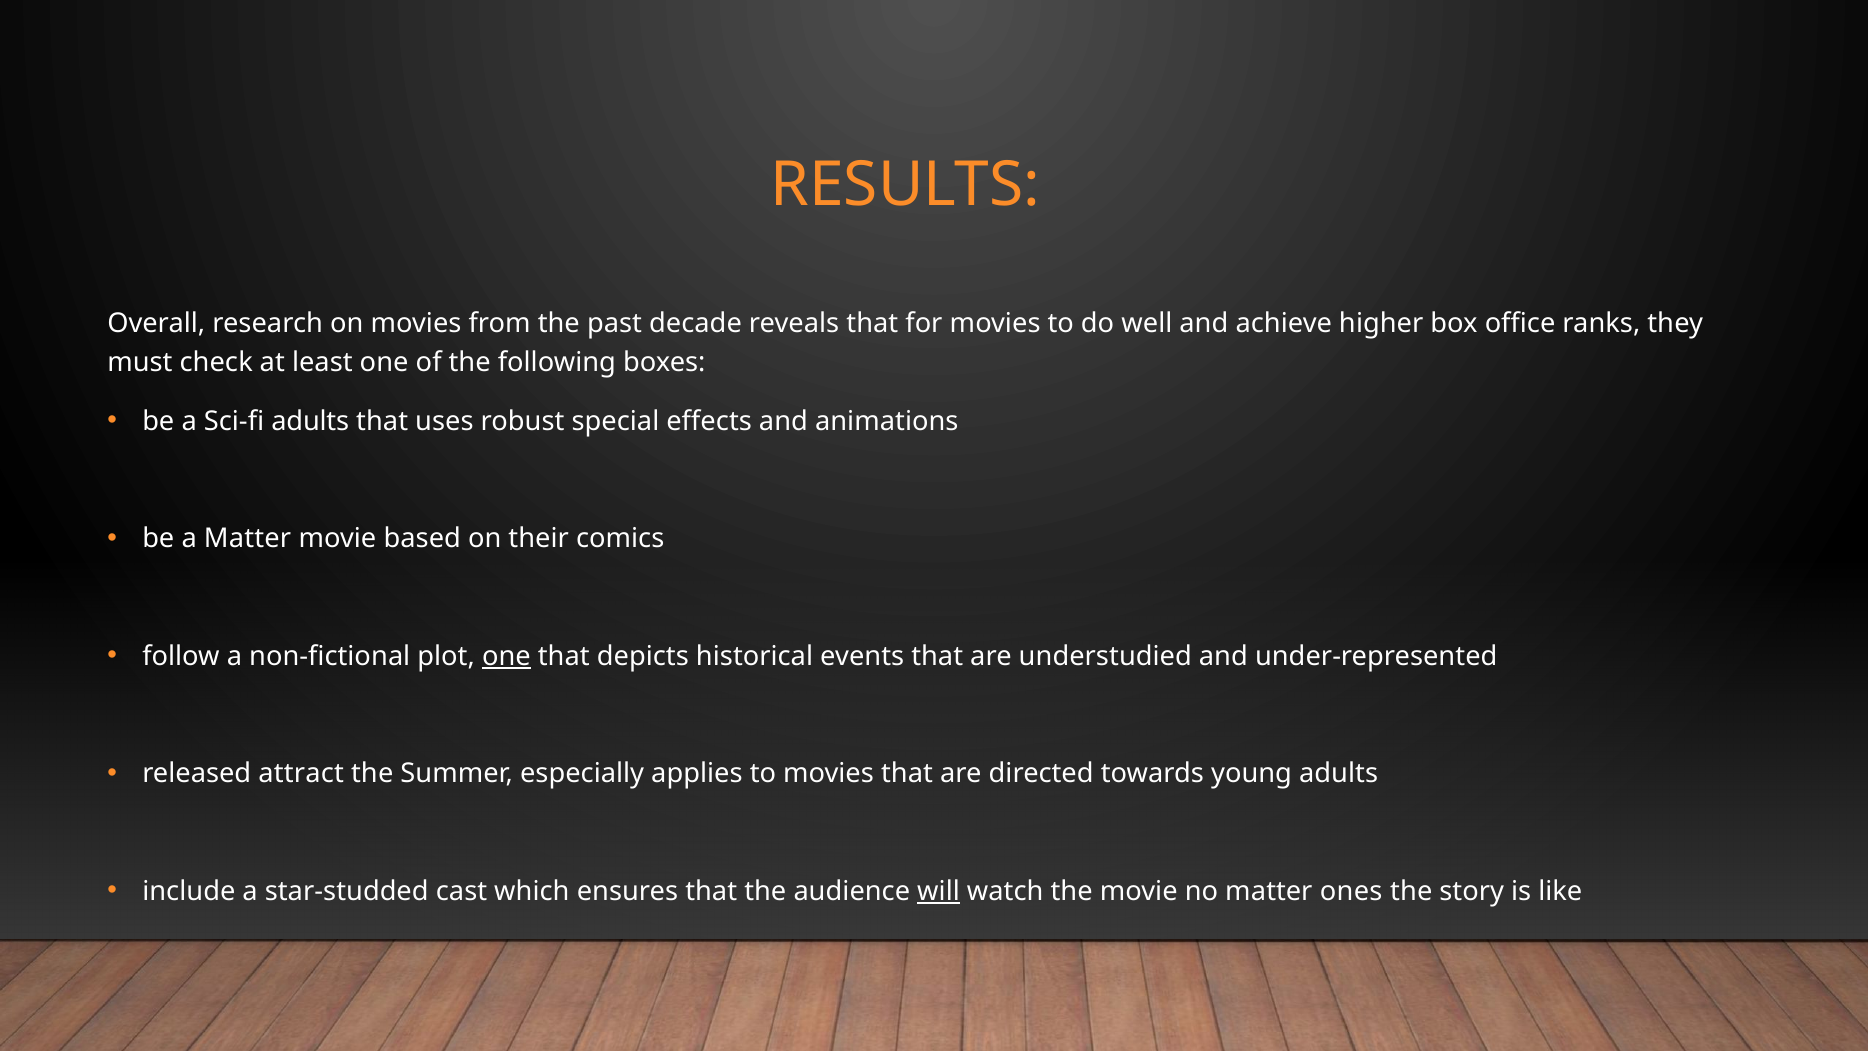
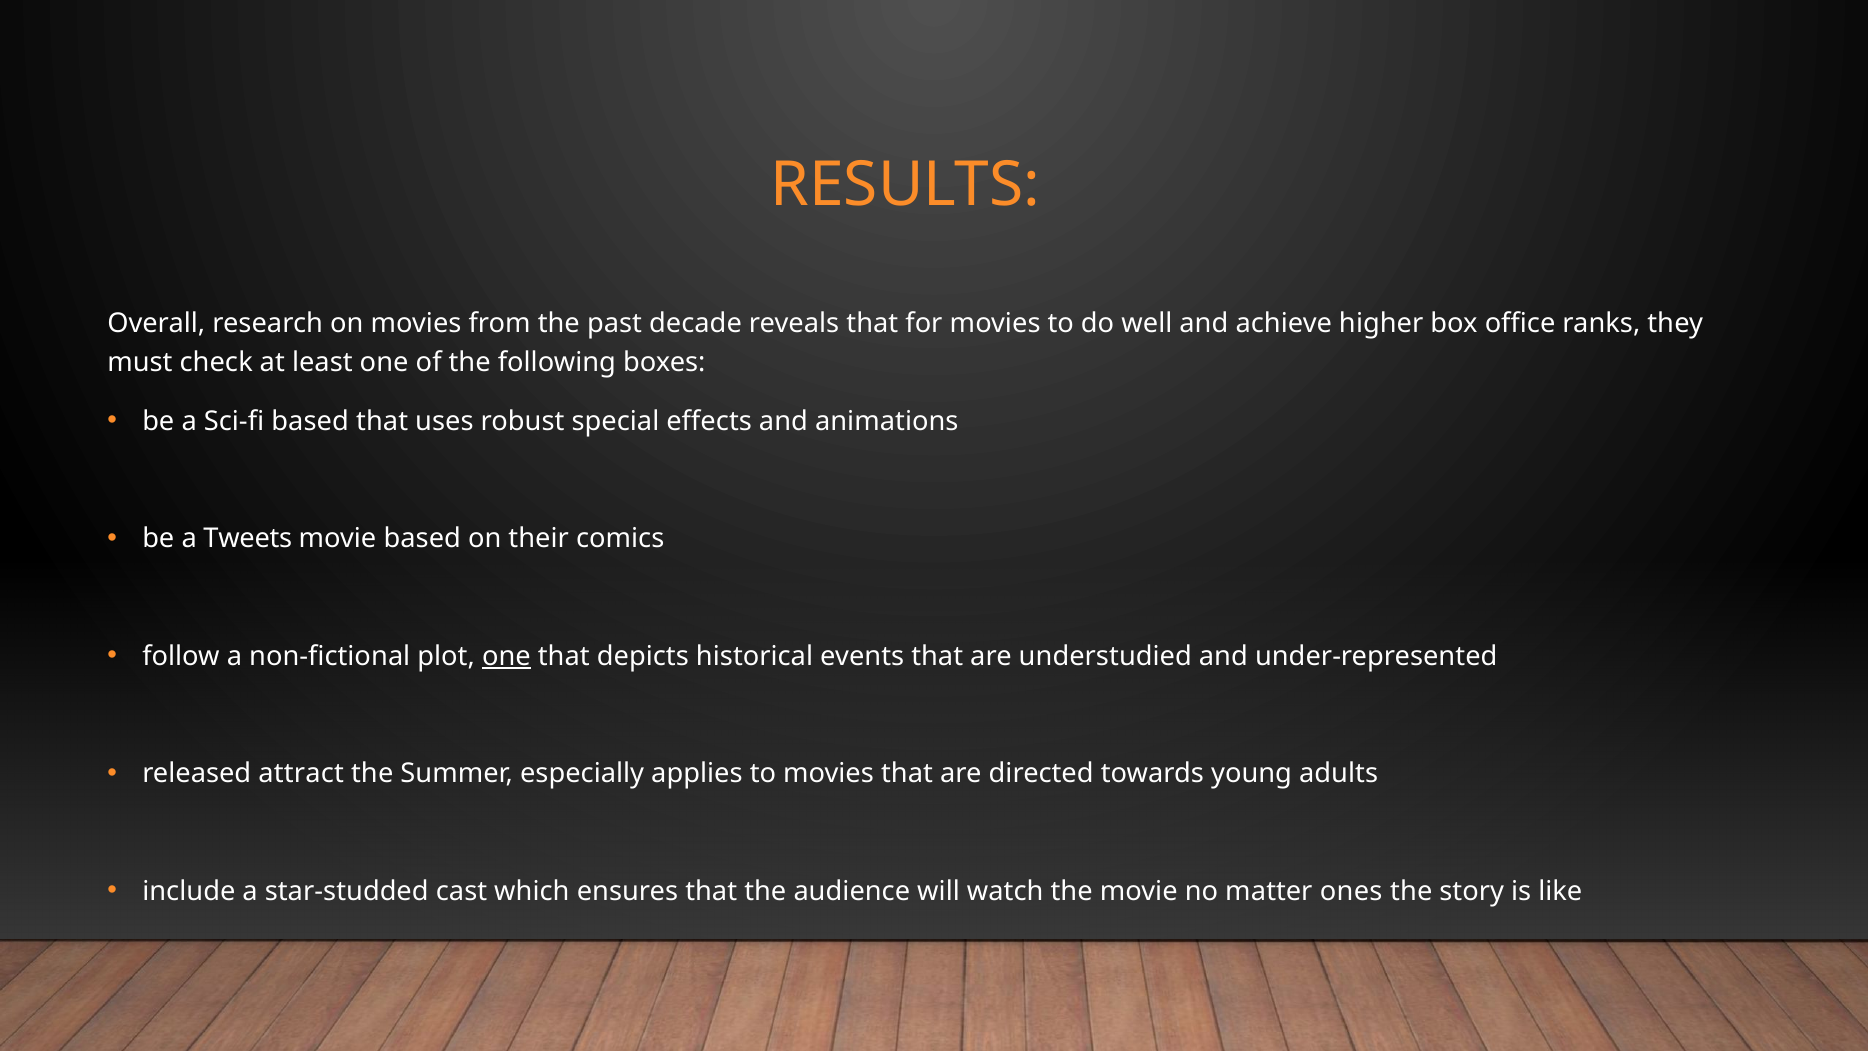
Sci-fi adults: adults -> based
a Matter: Matter -> Tweets
will underline: present -> none
